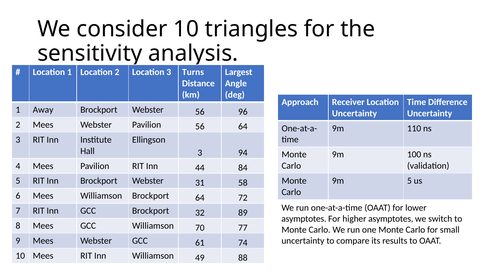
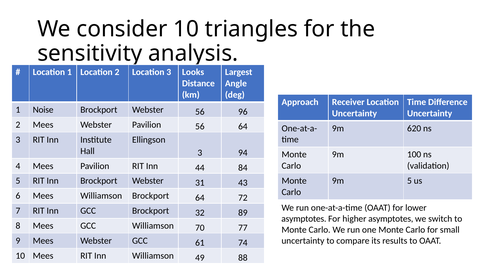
Turns: Turns -> Looks
Away: Away -> Noise
110: 110 -> 620
58: 58 -> 43
